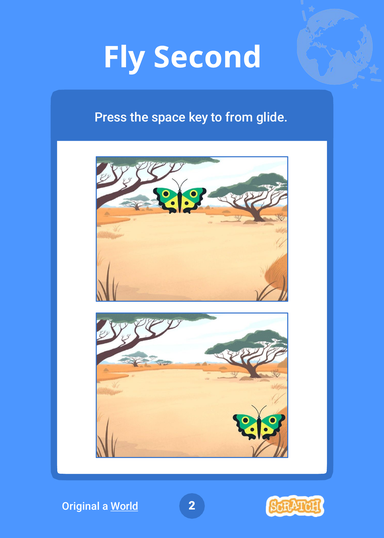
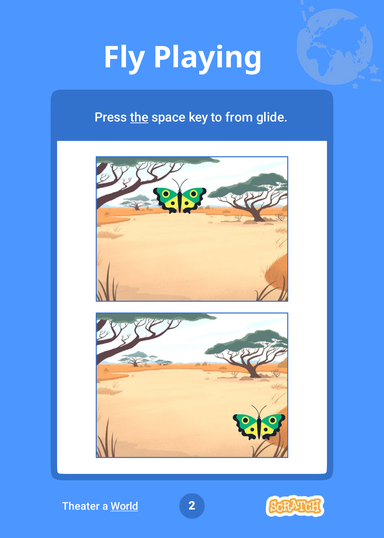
Second: Second -> Playing
the underline: none -> present
Original: Original -> Theater
